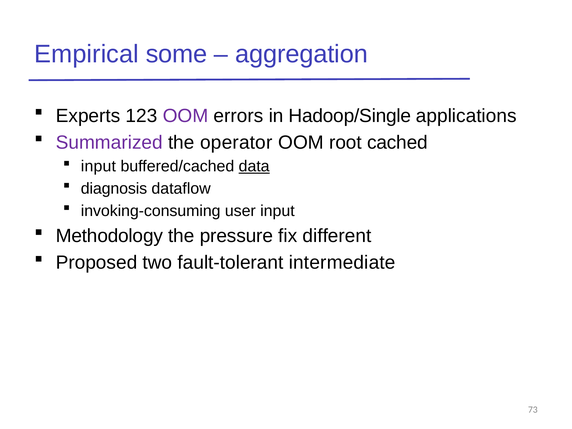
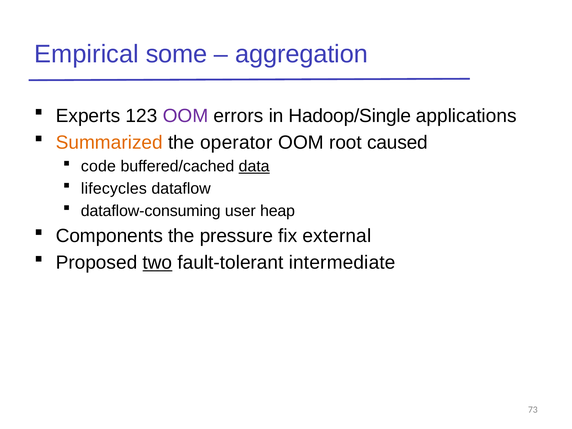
Summarized colour: purple -> orange
cached: cached -> caused
input at (98, 166): input -> code
diagnosis: diagnosis -> lifecycles
invoking-consuming: invoking-consuming -> dataflow-consuming
user input: input -> heap
Methodology: Methodology -> Components
different: different -> external
two underline: none -> present
